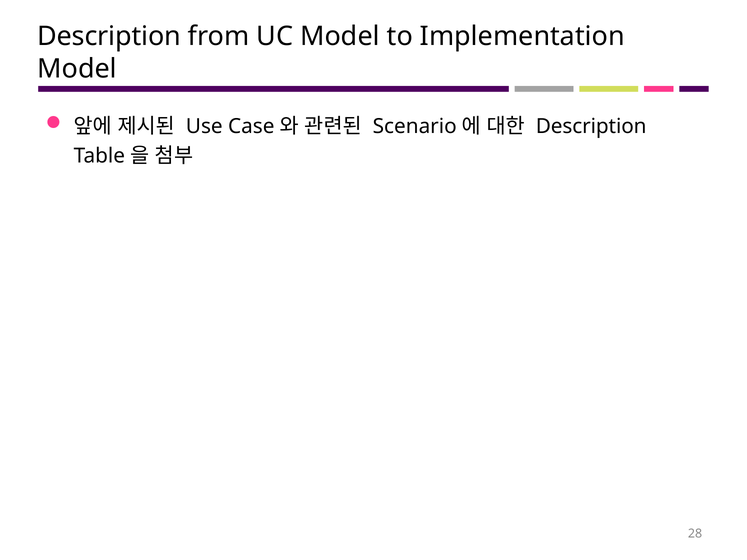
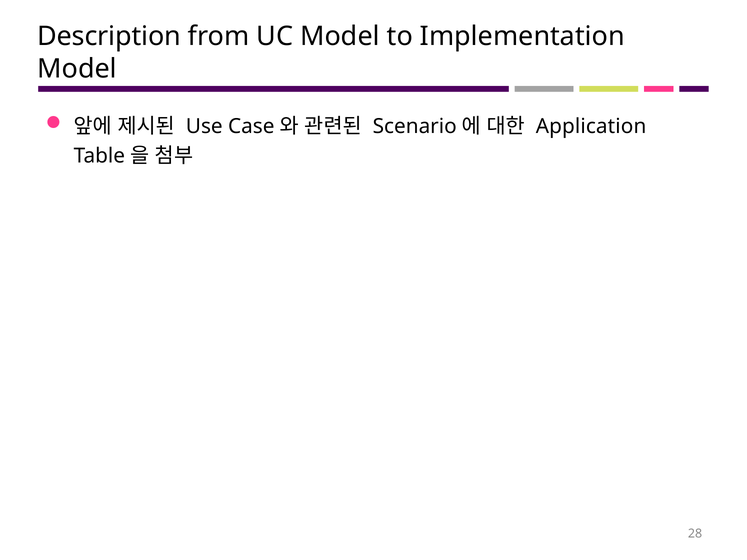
Description at (591, 126): Description -> Application
